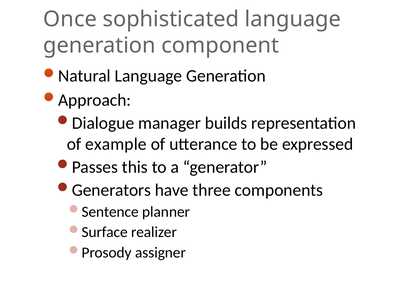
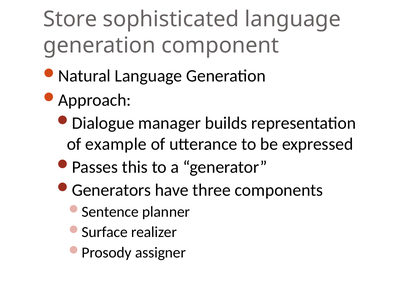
Once: Once -> Store
